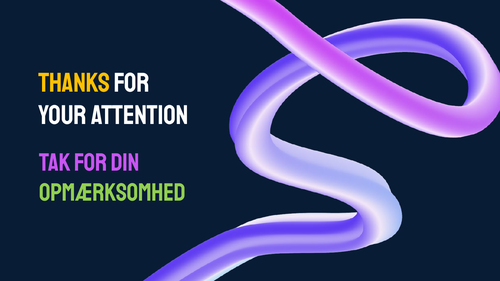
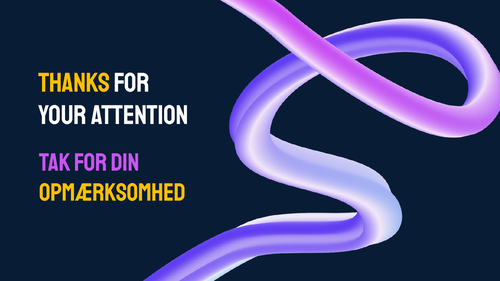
OPMÆRKSOMHED colour: light green -> yellow
